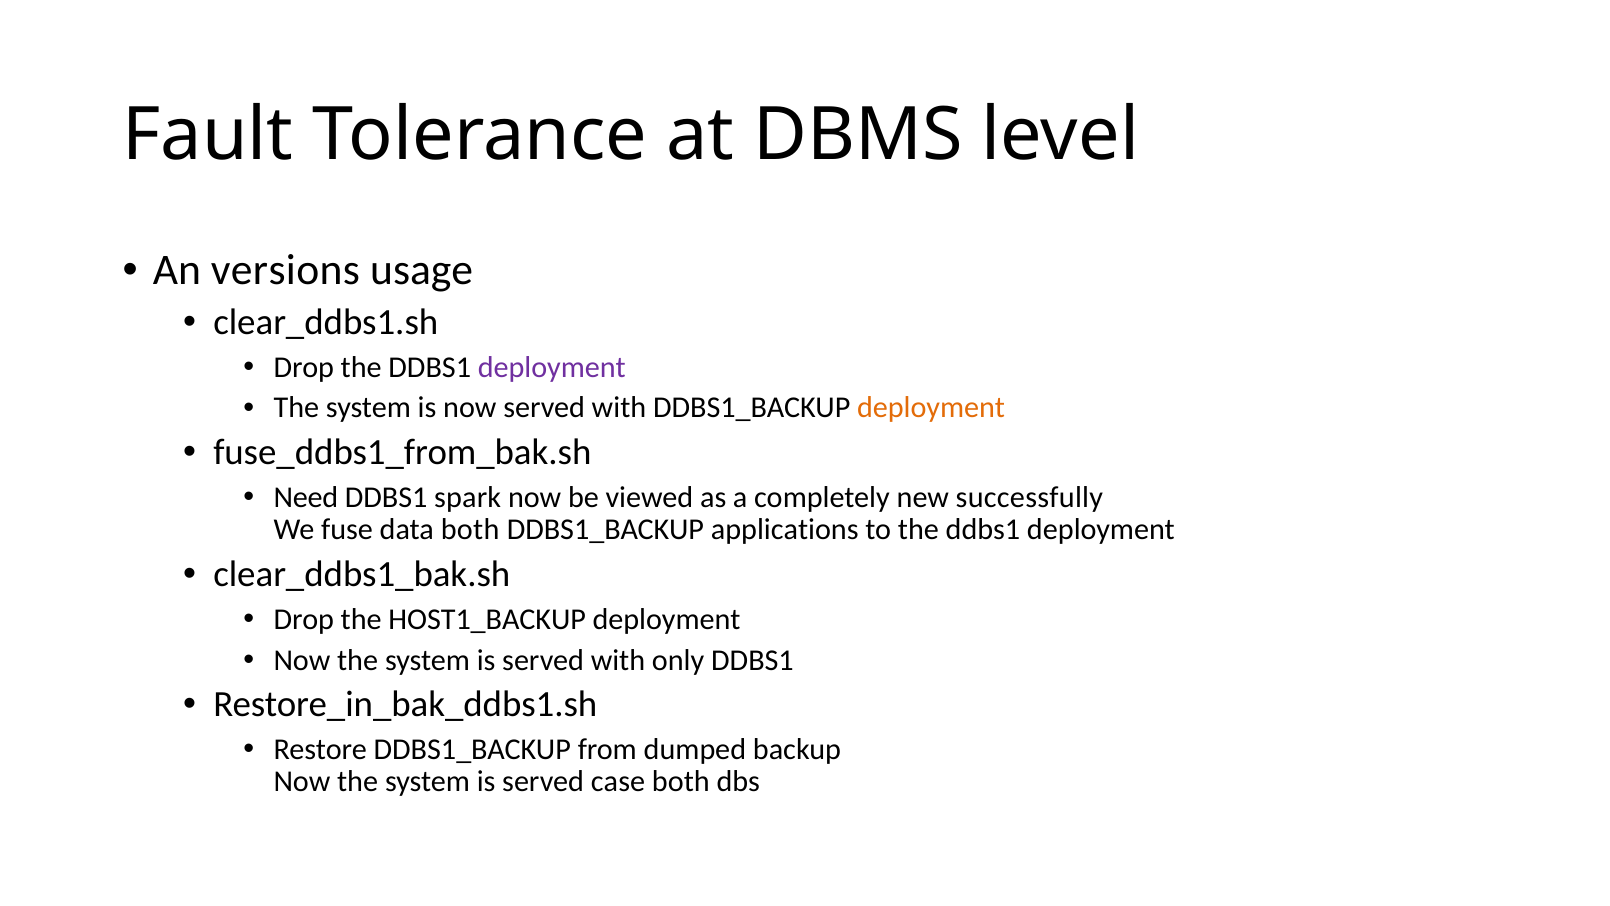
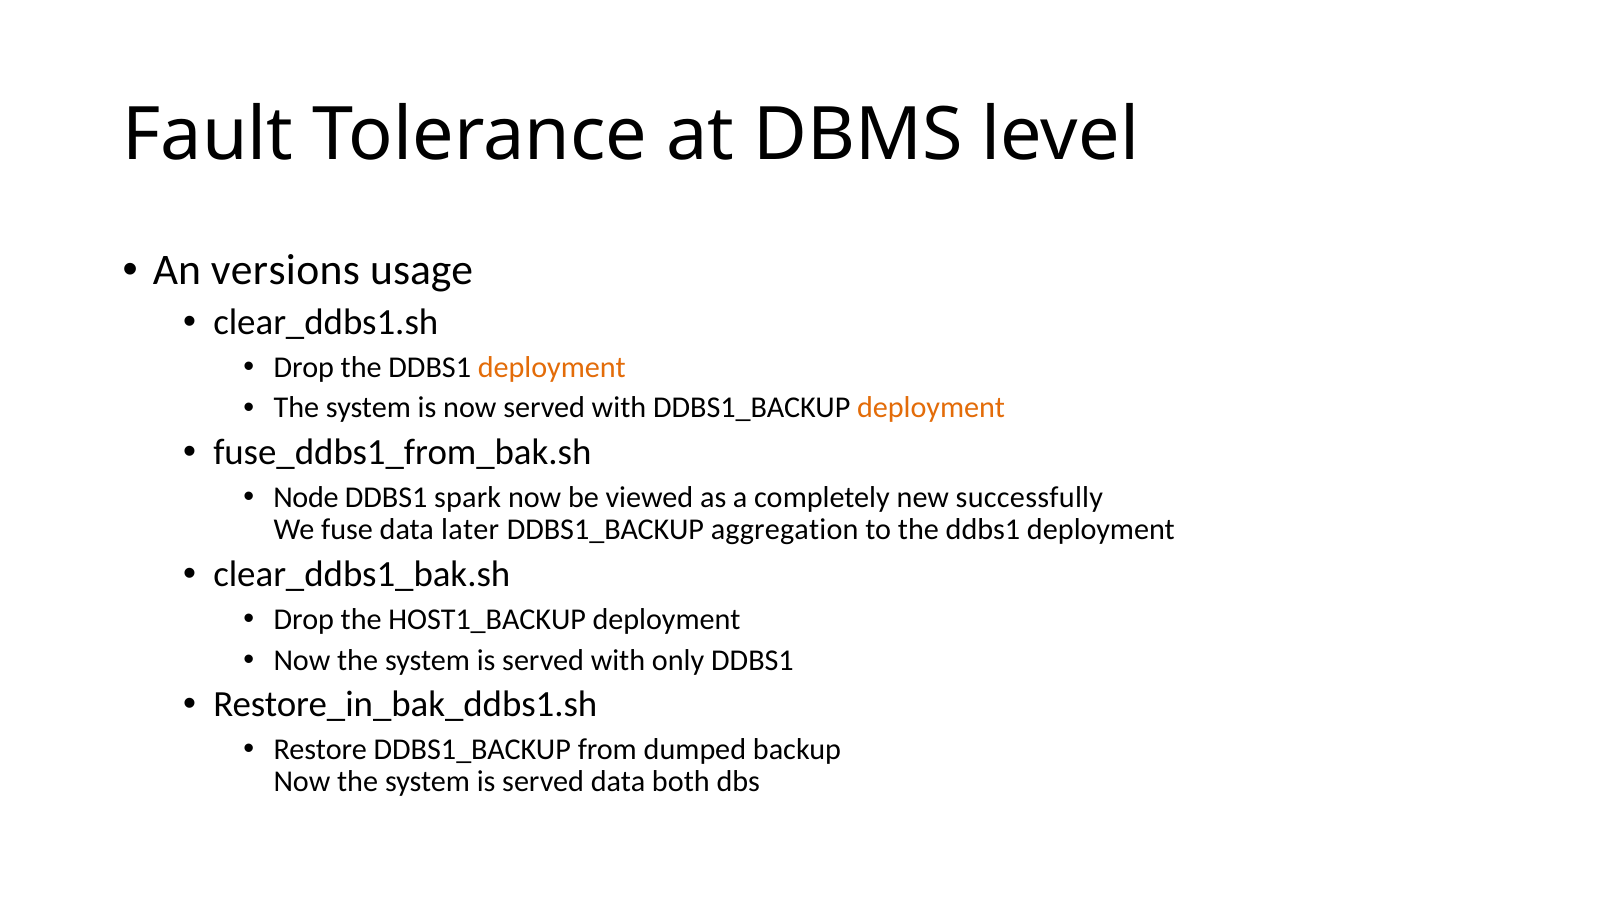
deployment at (552, 367) colour: purple -> orange
Need: Need -> Node
data both: both -> later
applications: applications -> aggregation
served case: case -> data
